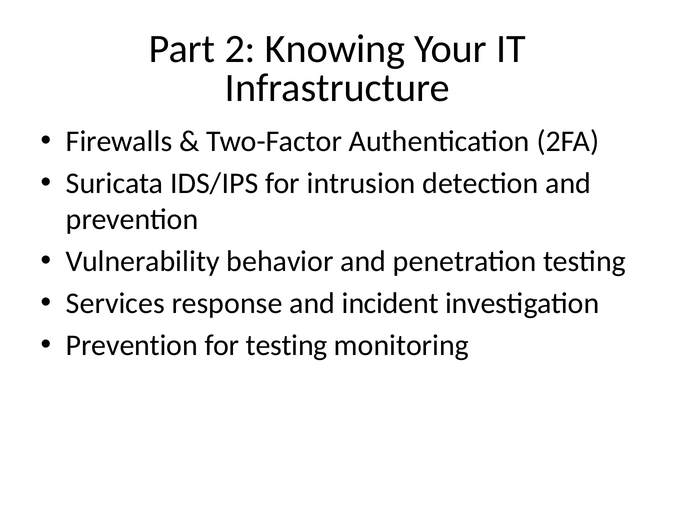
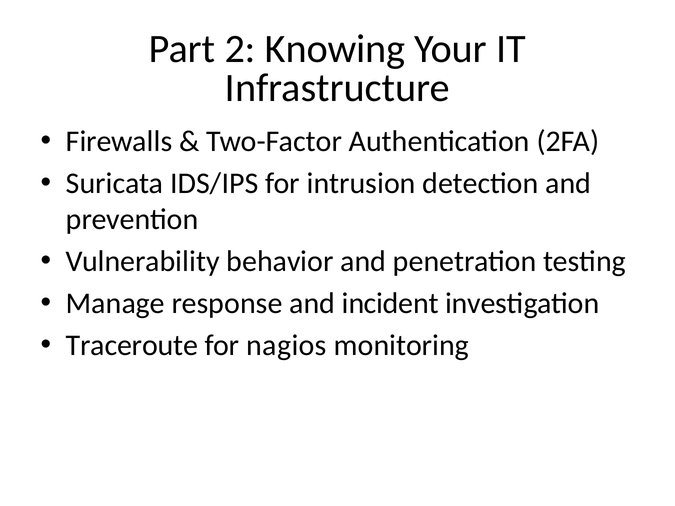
Services: Services -> Manage
Prevention at (132, 346): Prevention -> Traceroute
for testing: testing -> nagios
